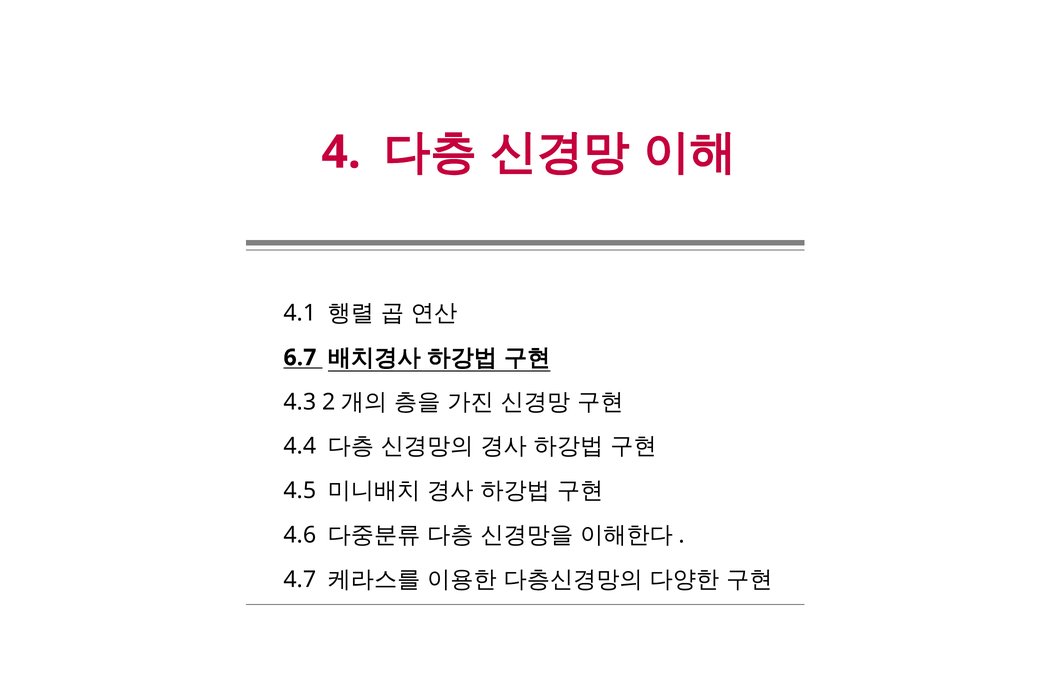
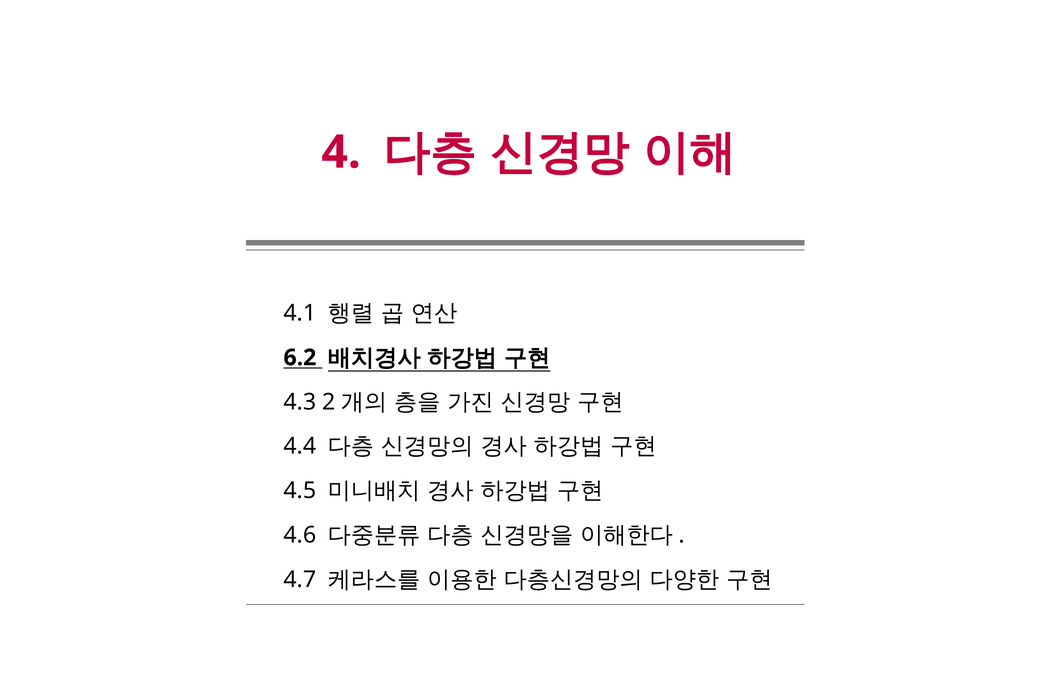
6.7: 6.7 -> 6.2
